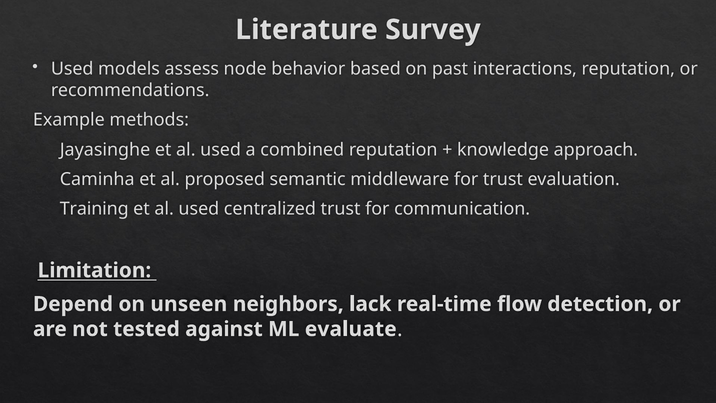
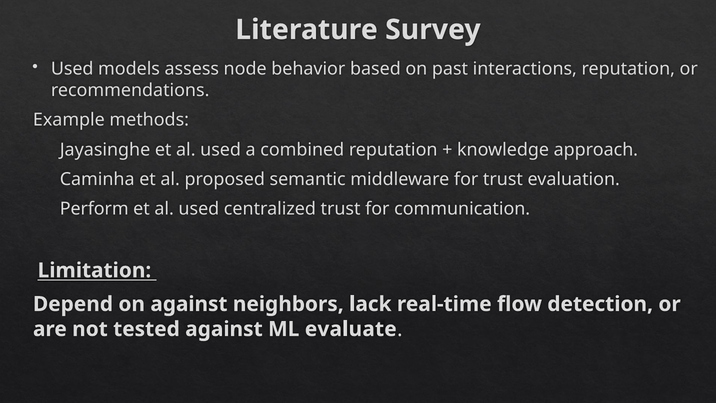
Training: Training -> Perform
on unseen: unseen -> against
